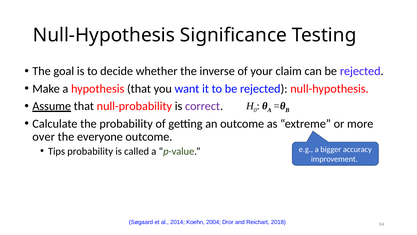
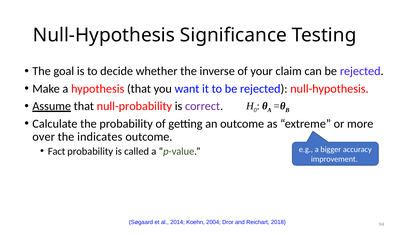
everyone: everyone -> indicates
Tips: Tips -> Fact
